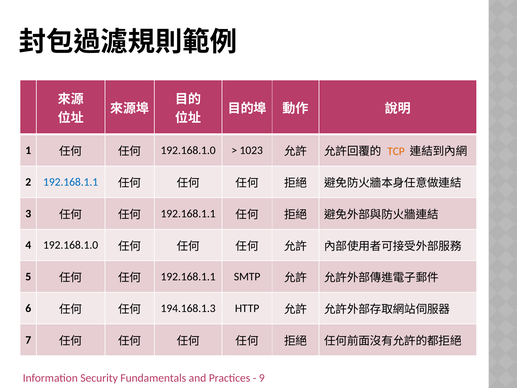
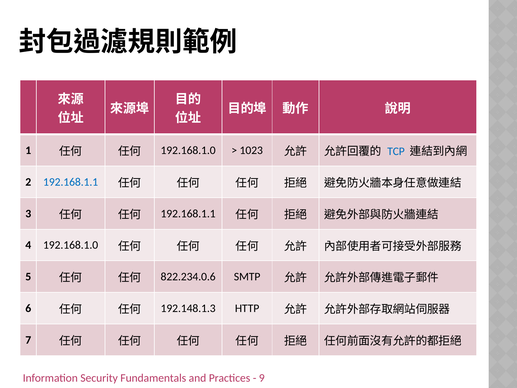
TCP colour: orange -> blue
192.168.1.1 at (188, 277): 192.168.1.1 -> 822.234.0.6
194.168.1.3: 194.168.1.3 -> 192.148.1.3
